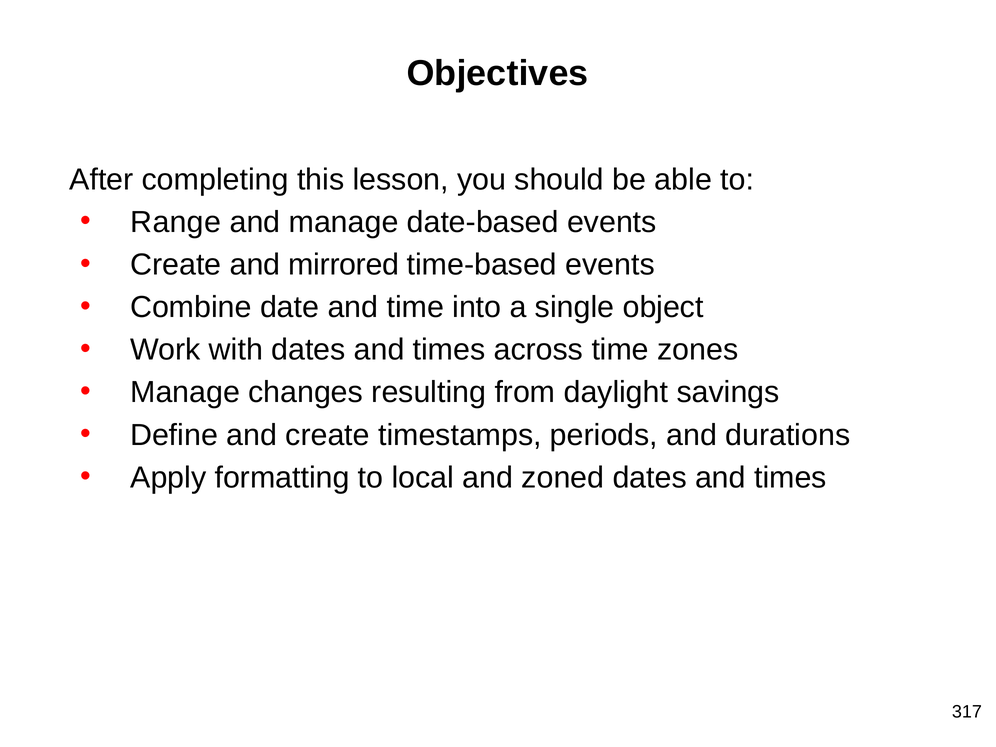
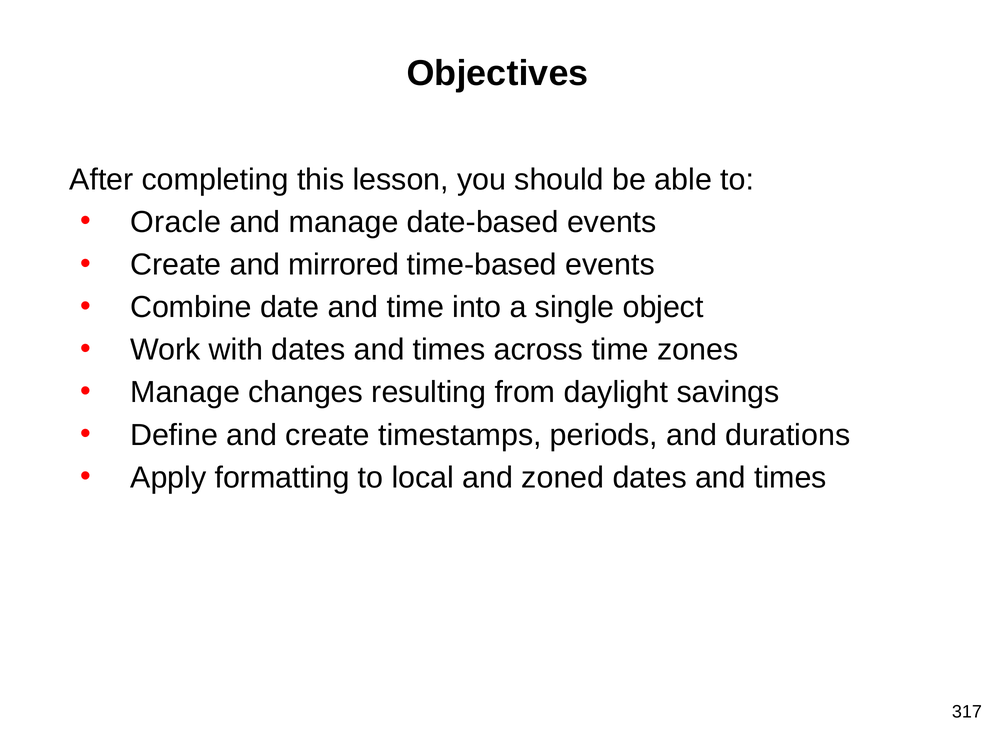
Range: Range -> Oracle
